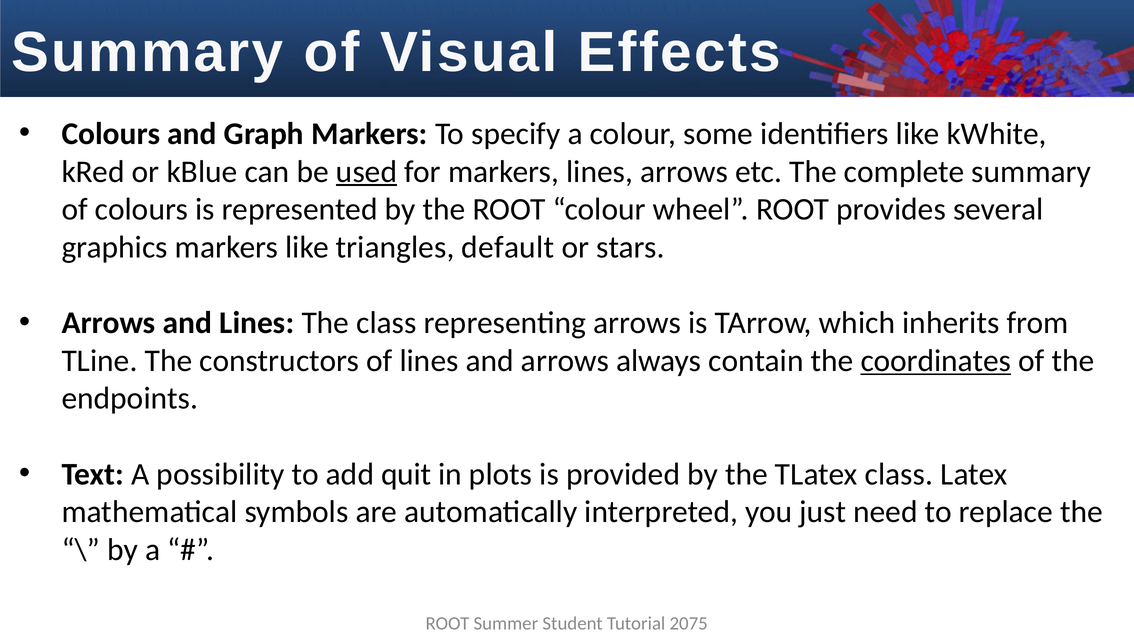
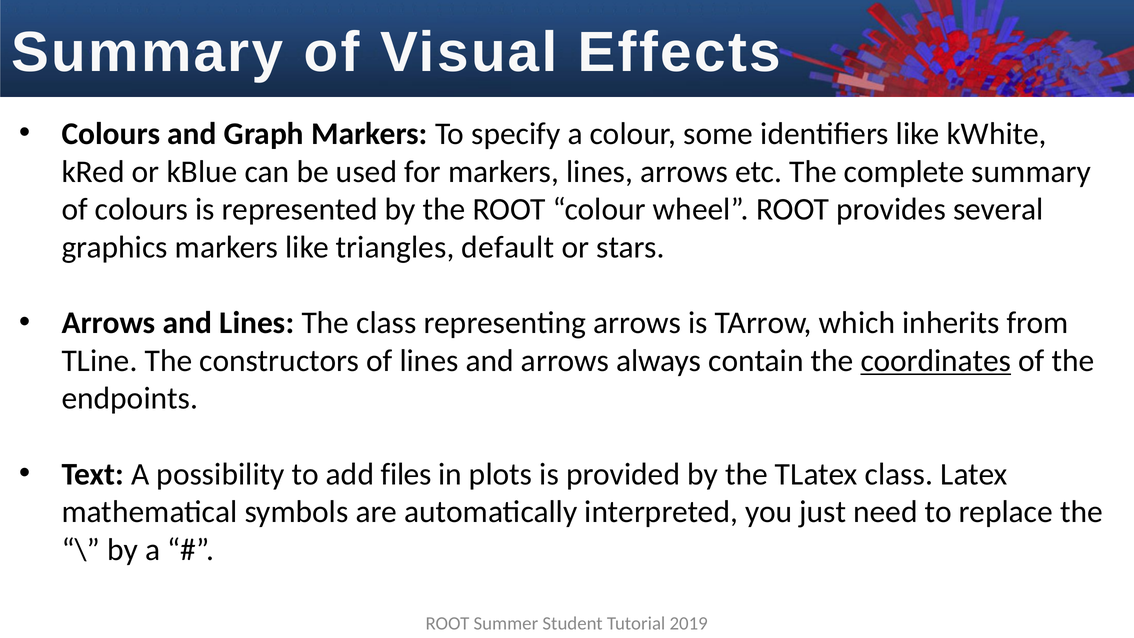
used underline: present -> none
quit: quit -> files
2075: 2075 -> 2019
